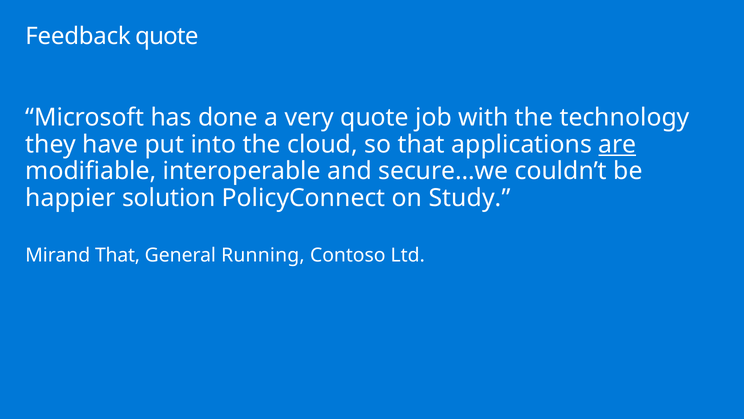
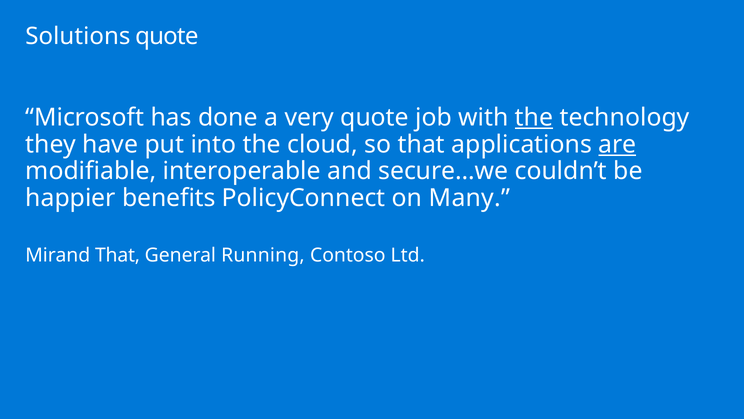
Feedback: Feedback -> Solutions
the at (534, 117) underline: none -> present
solution: solution -> benefits
Study: Study -> Many
